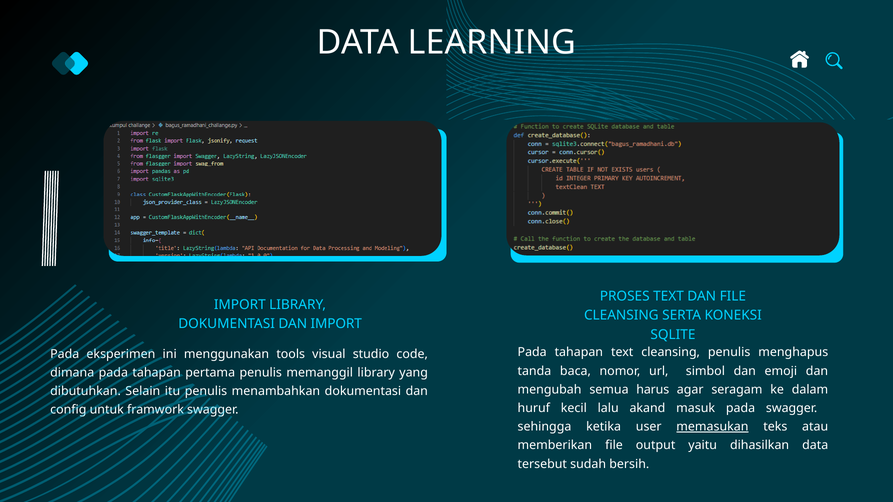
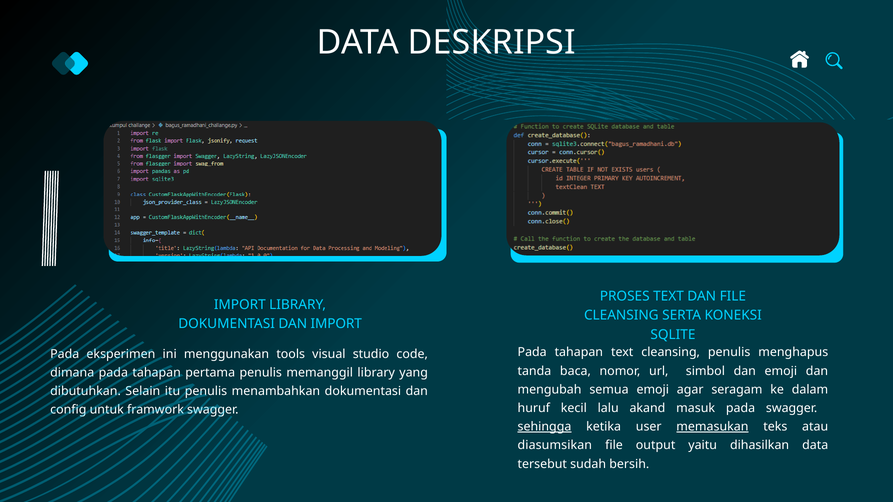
LEARNING: LEARNING -> DESKRIPSI
semua harus: harus -> emoji
sehingga underline: none -> present
memberikan: memberikan -> diasumsikan
